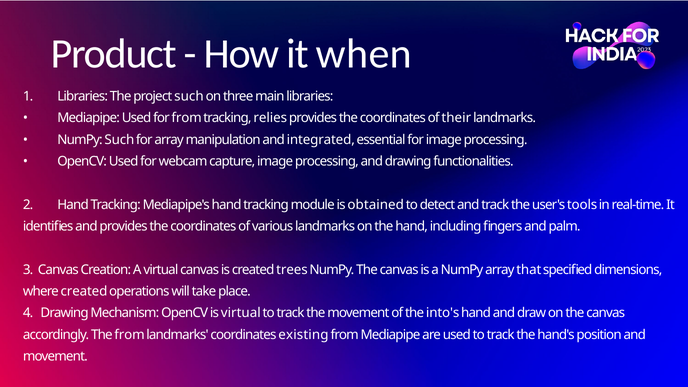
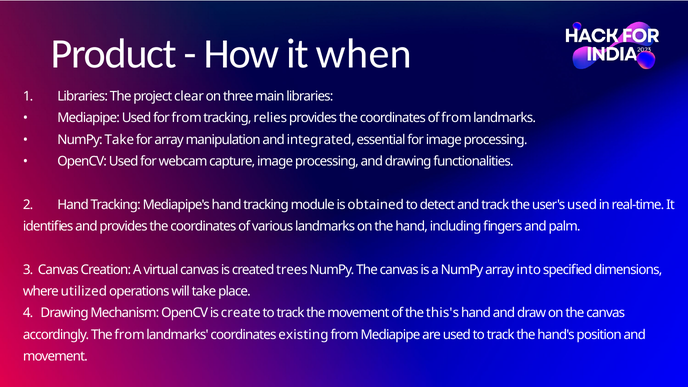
project such: such -> clear
of their: their -> from
NumPy Such: Such -> Take
user's tools: tools -> used
that: that -> into
where created: created -> utilized
is virtual: virtual -> create
into's: into's -> this's
